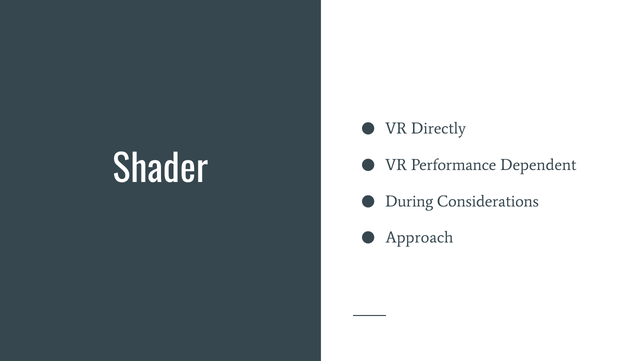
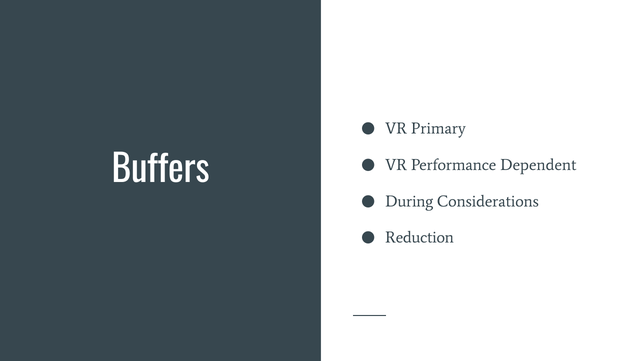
Directly: Directly -> Primary
Shader: Shader -> Buffers
Approach: Approach -> Reduction
